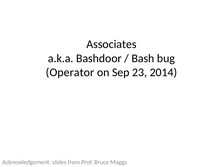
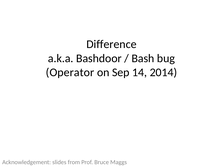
Associates: Associates -> Difference
23: 23 -> 14
